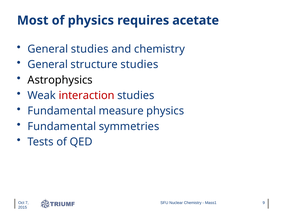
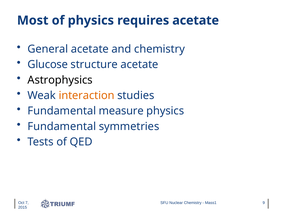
General studies: studies -> acetate
General at (48, 64): General -> Glucose
structure studies: studies -> acetate
interaction colour: red -> orange
